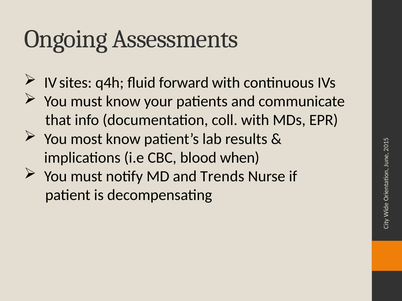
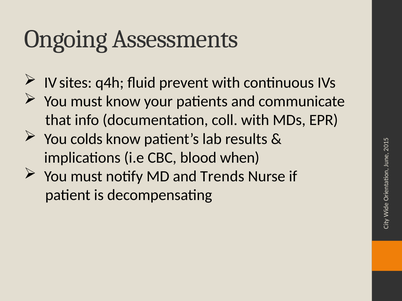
forward: forward -> prevent
most: most -> colds
